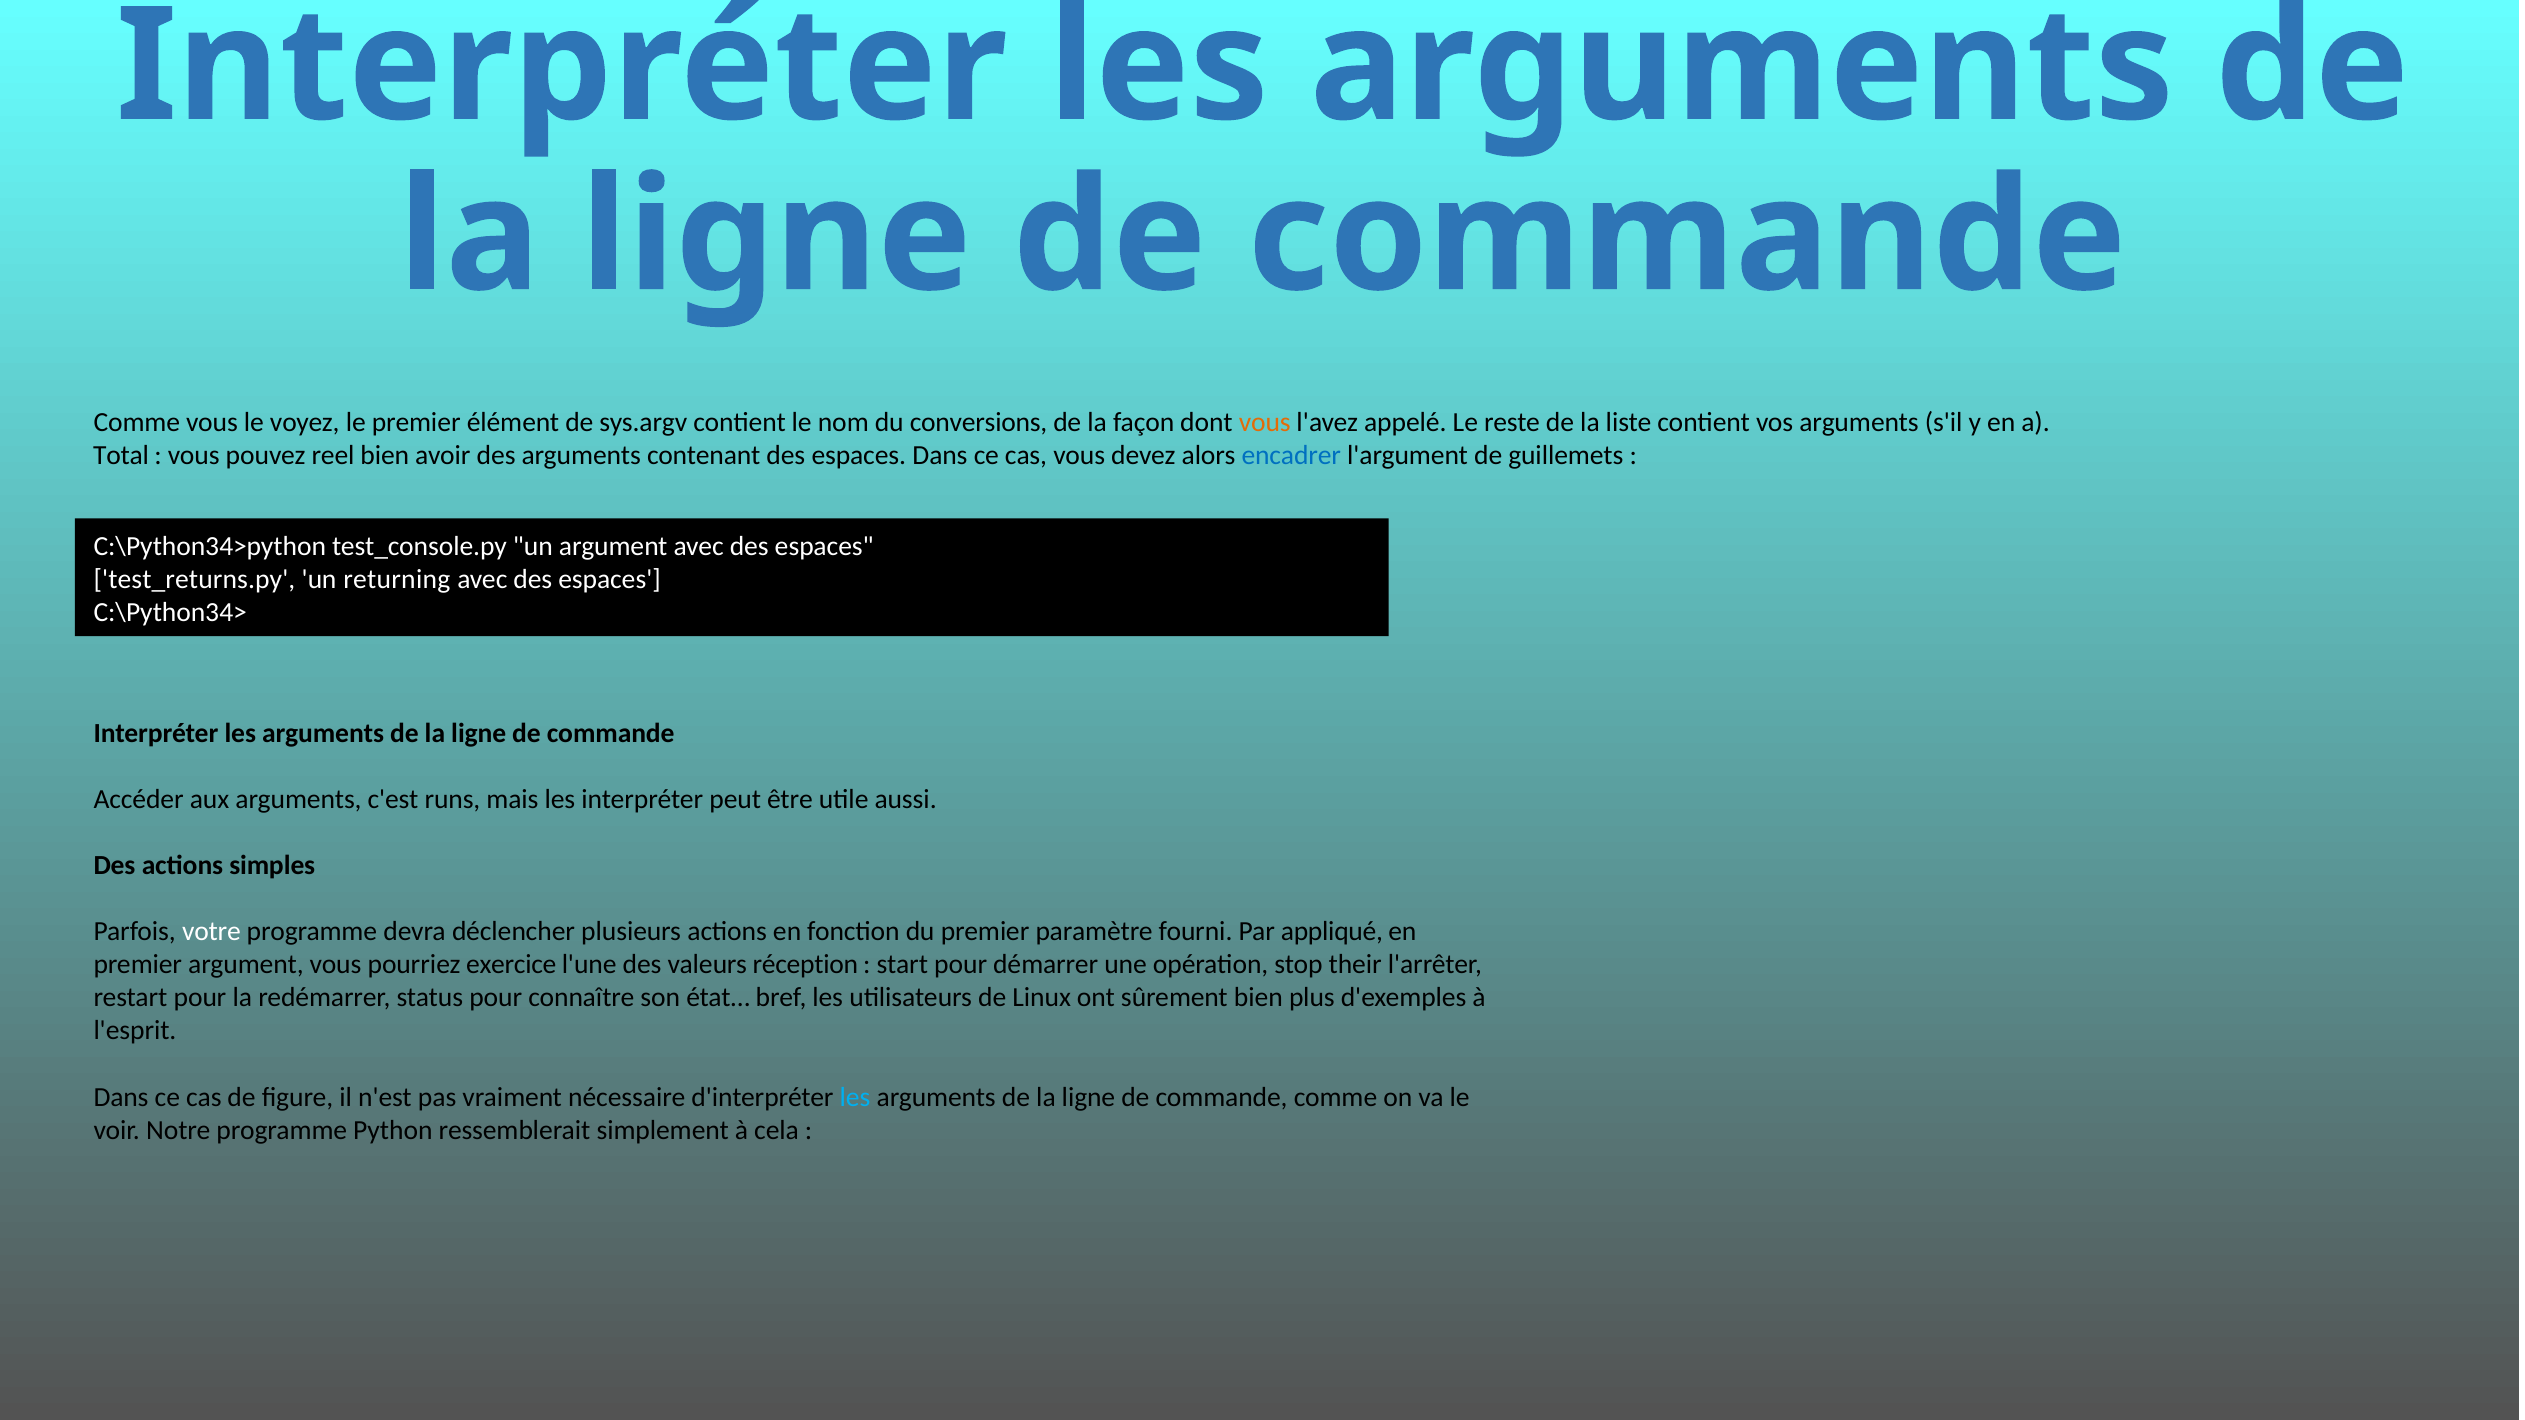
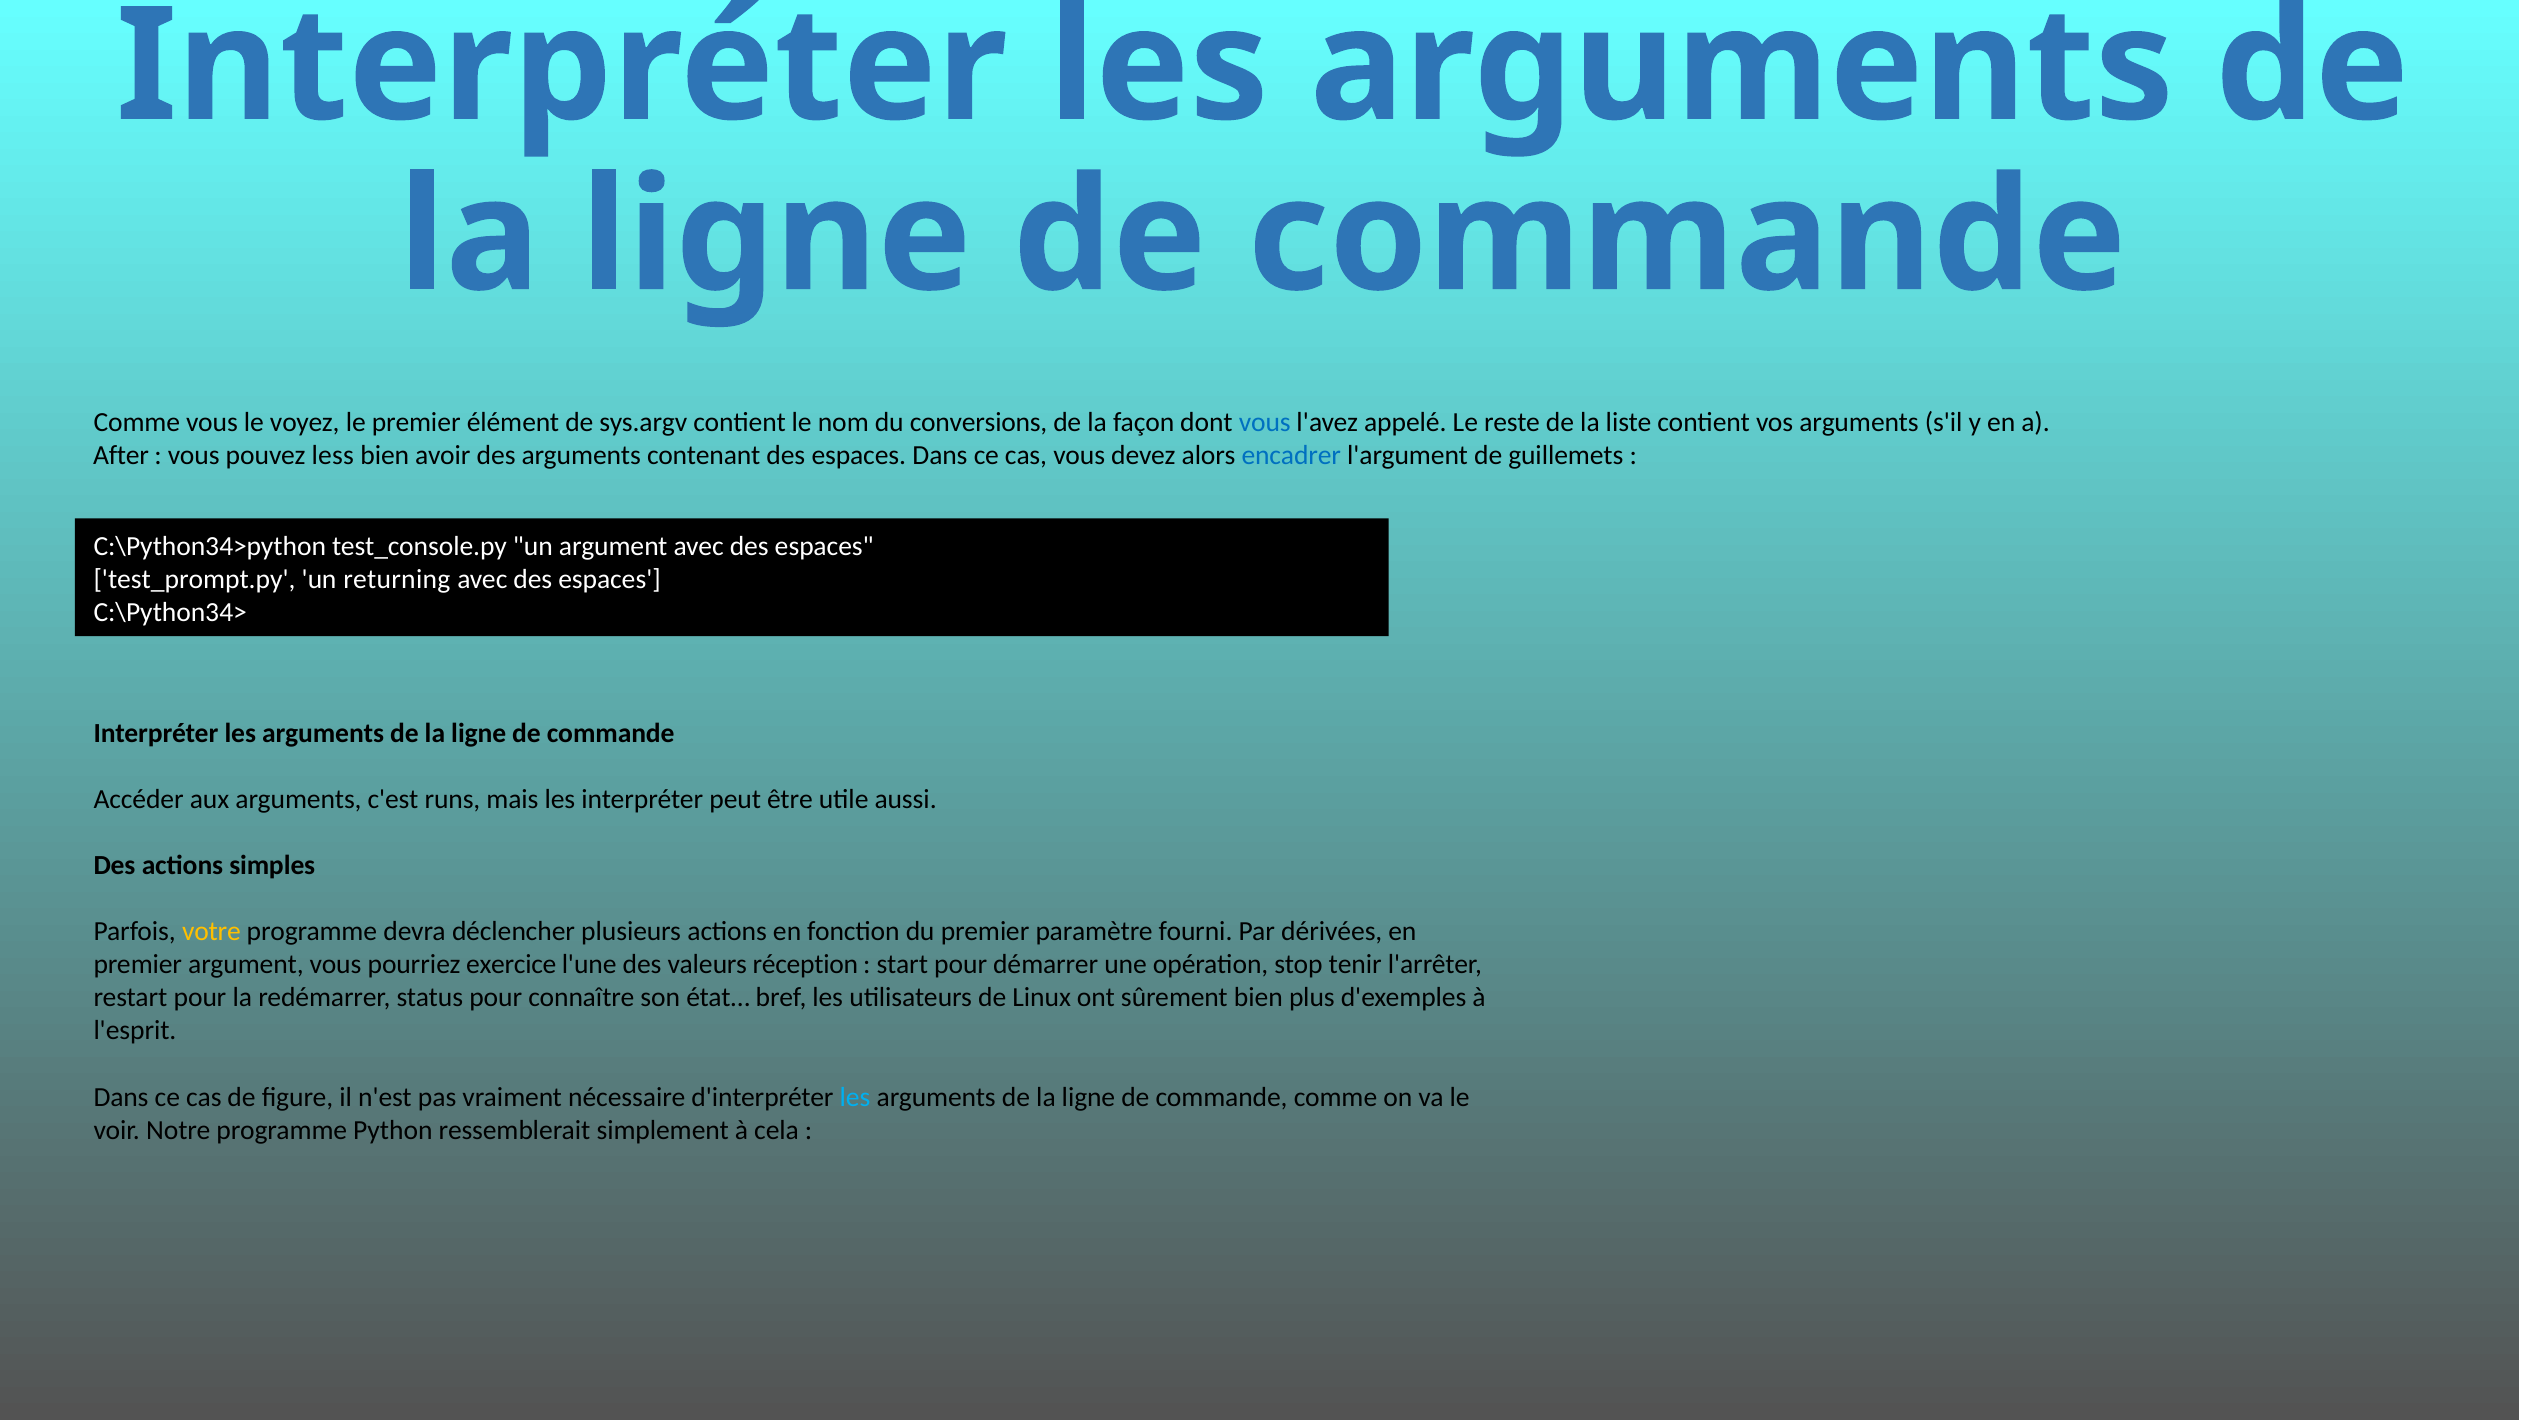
vous at (1265, 423) colour: orange -> blue
Total: Total -> After
reel: reel -> less
test_returns.py: test_returns.py -> test_prompt.py
votre colour: white -> yellow
appliqué: appliqué -> dérivées
their: their -> tenir
